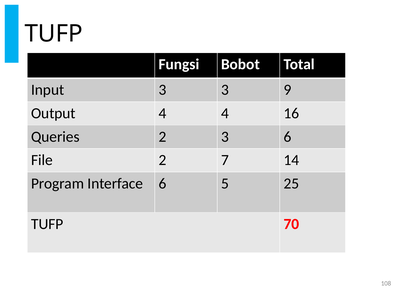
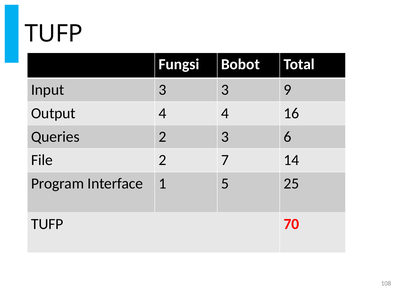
Interface 6: 6 -> 1
